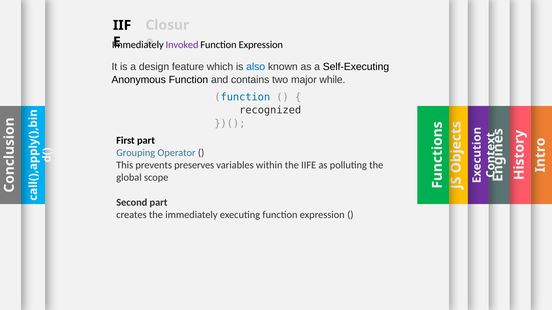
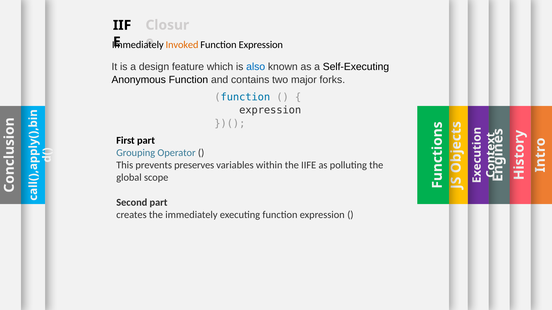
Invoked colour: purple -> orange
while: while -> forks
recognized at (270, 110): recognized -> expression
